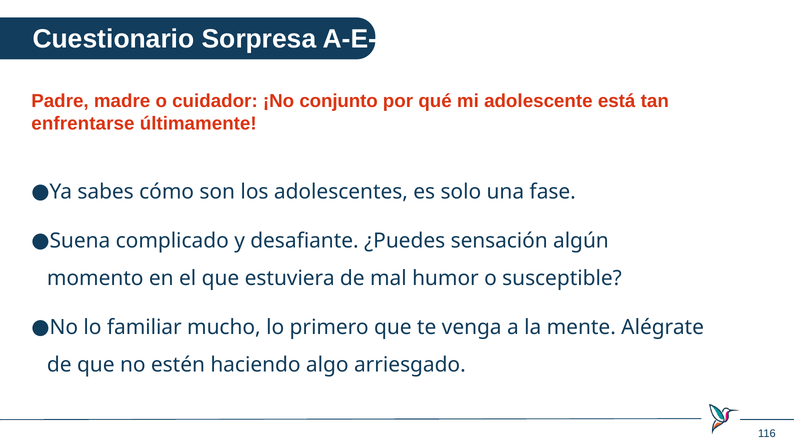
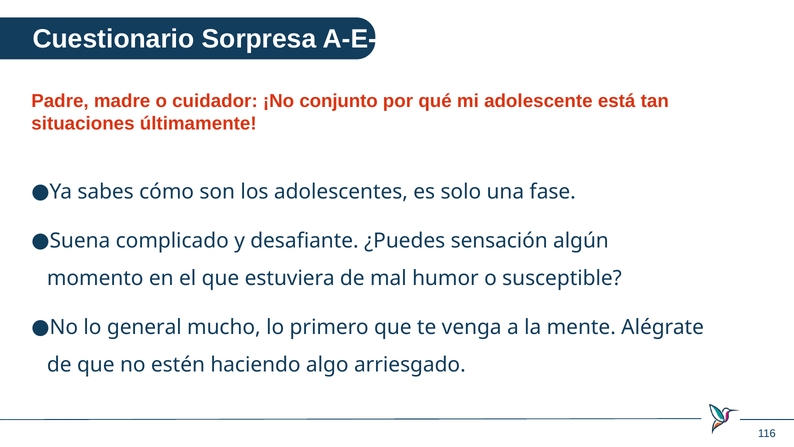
enfrentarse: enfrentarse -> situaciones
familiar: familiar -> general
